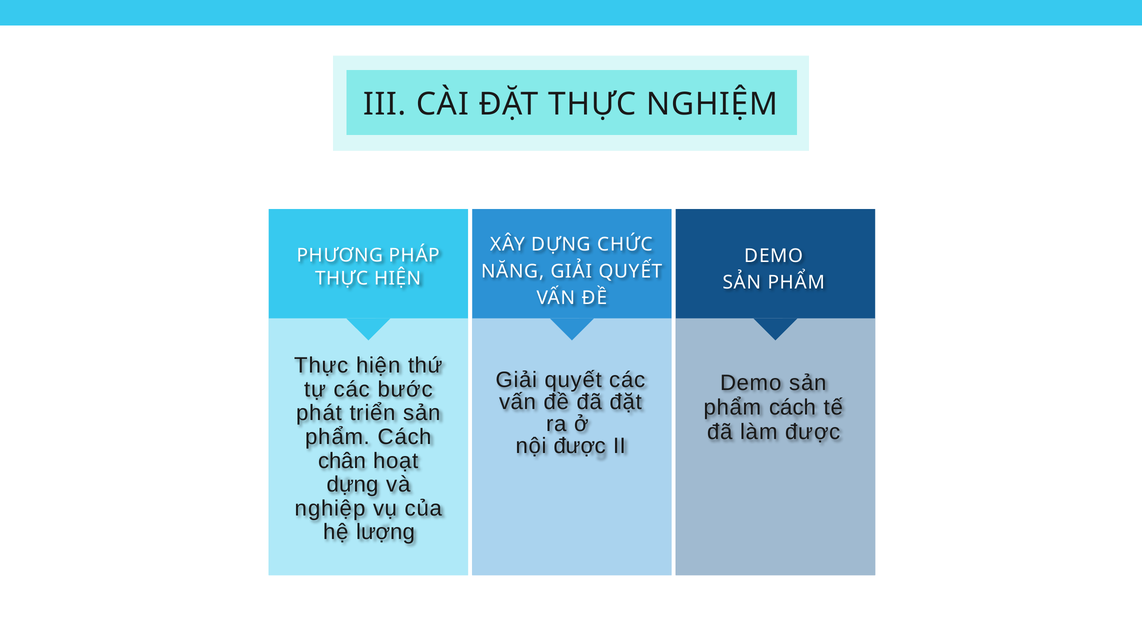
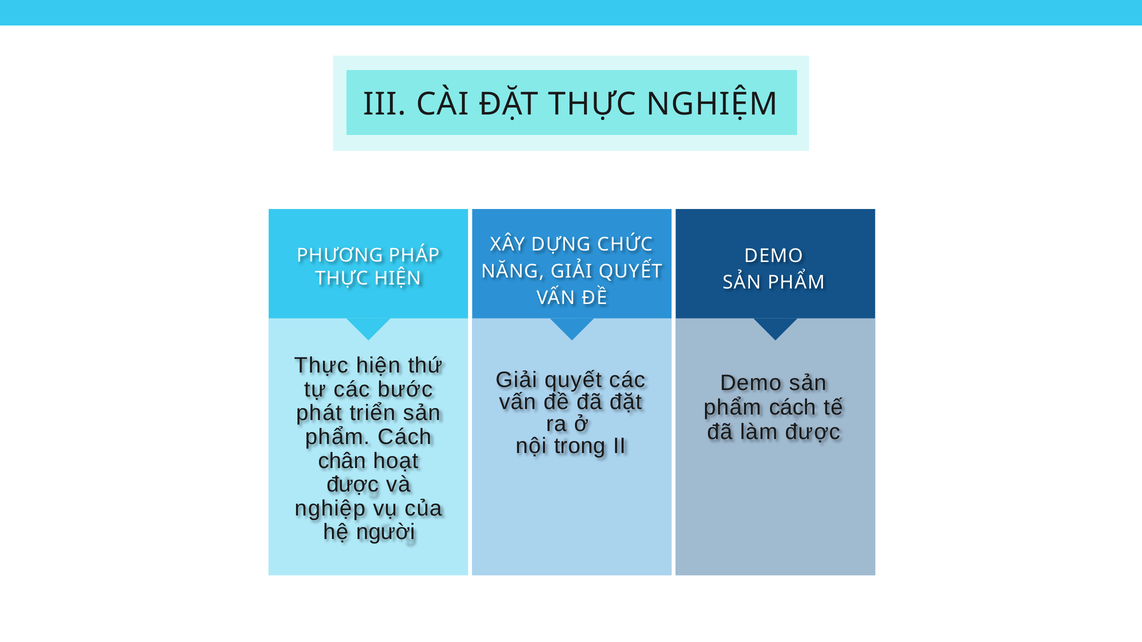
nội được: được -> trong
dựng at (353, 485): dựng -> được
lượng: lượng -> người
